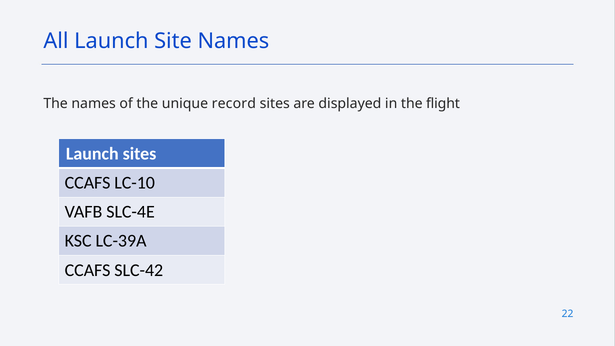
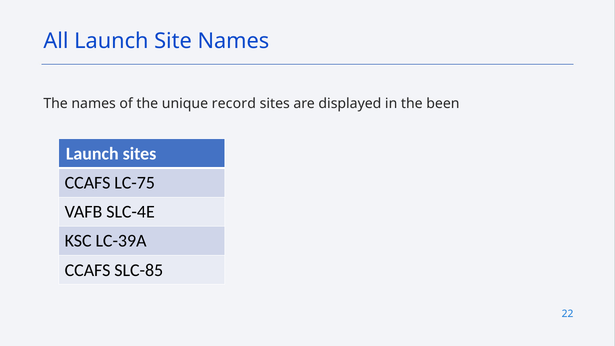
flight: flight -> been
LC-10: LC-10 -> LC-75
SLC-42: SLC-42 -> SLC-85
